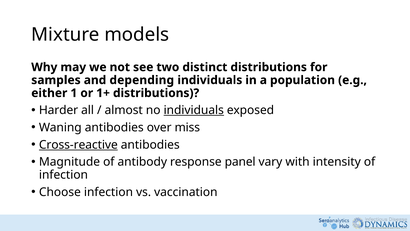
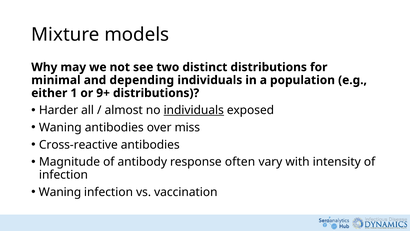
samples: samples -> minimal
1+: 1+ -> 9+
Cross-reactive underline: present -> none
panel: panel -> often
Choose at (60, 192): Choose -> Waning
